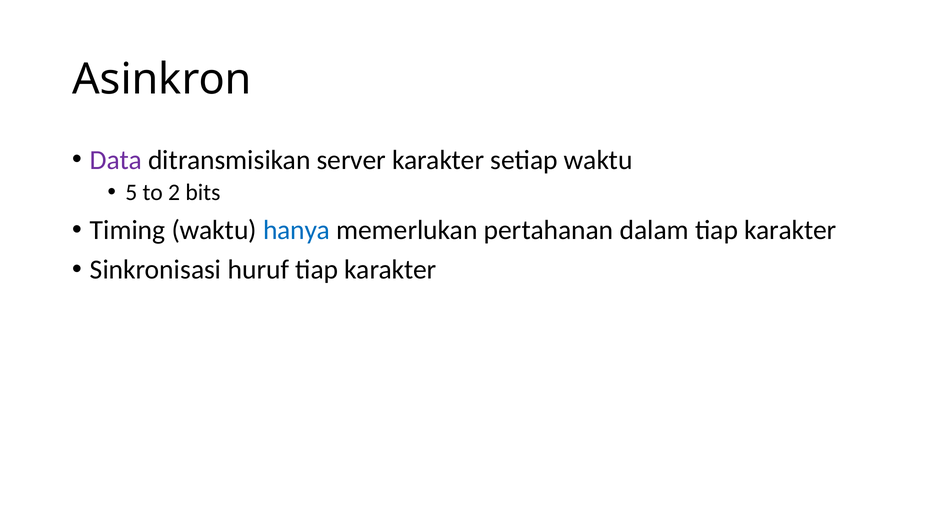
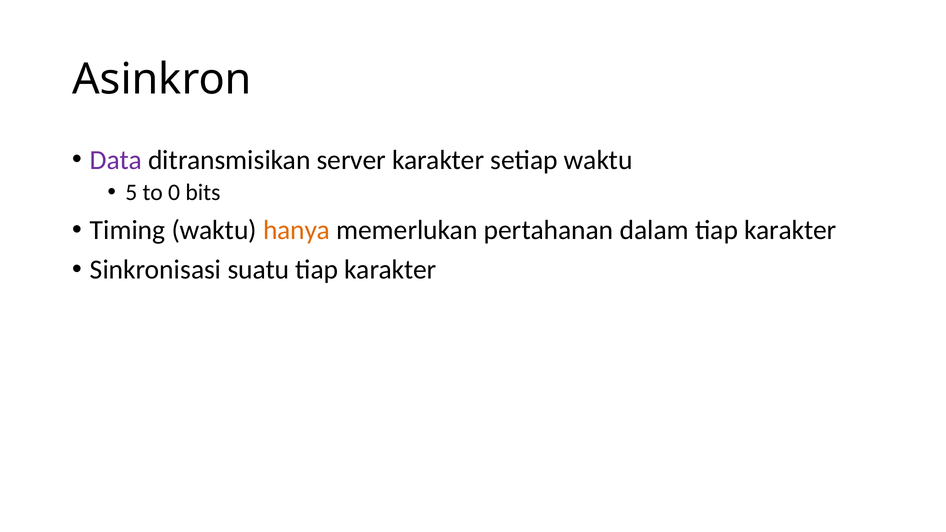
2: 2 -> 0
hanya colour: blue -> orange
huruf: huruf -> suatu
